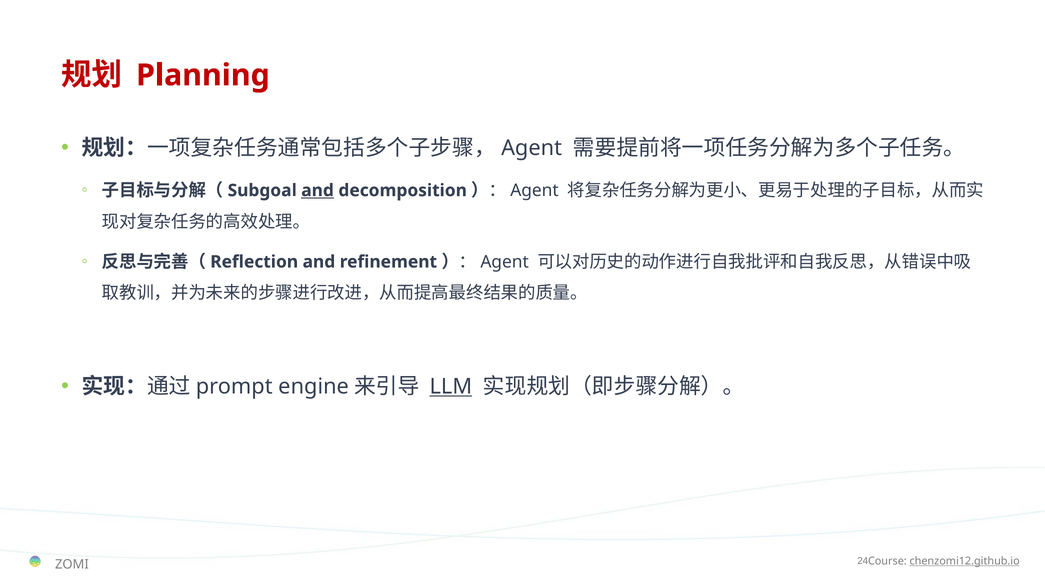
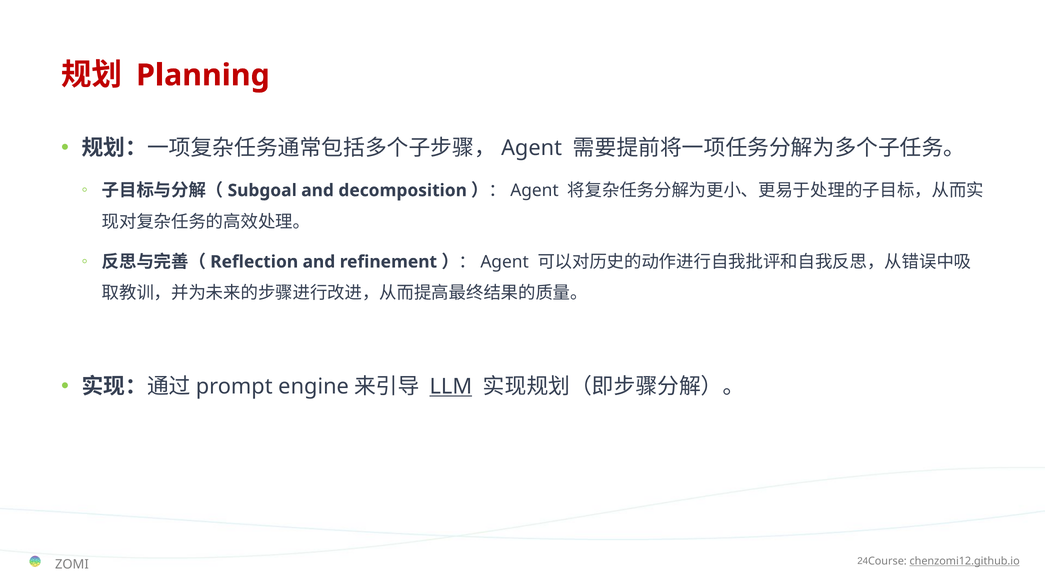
and at (318, 190) underline: present -> none
